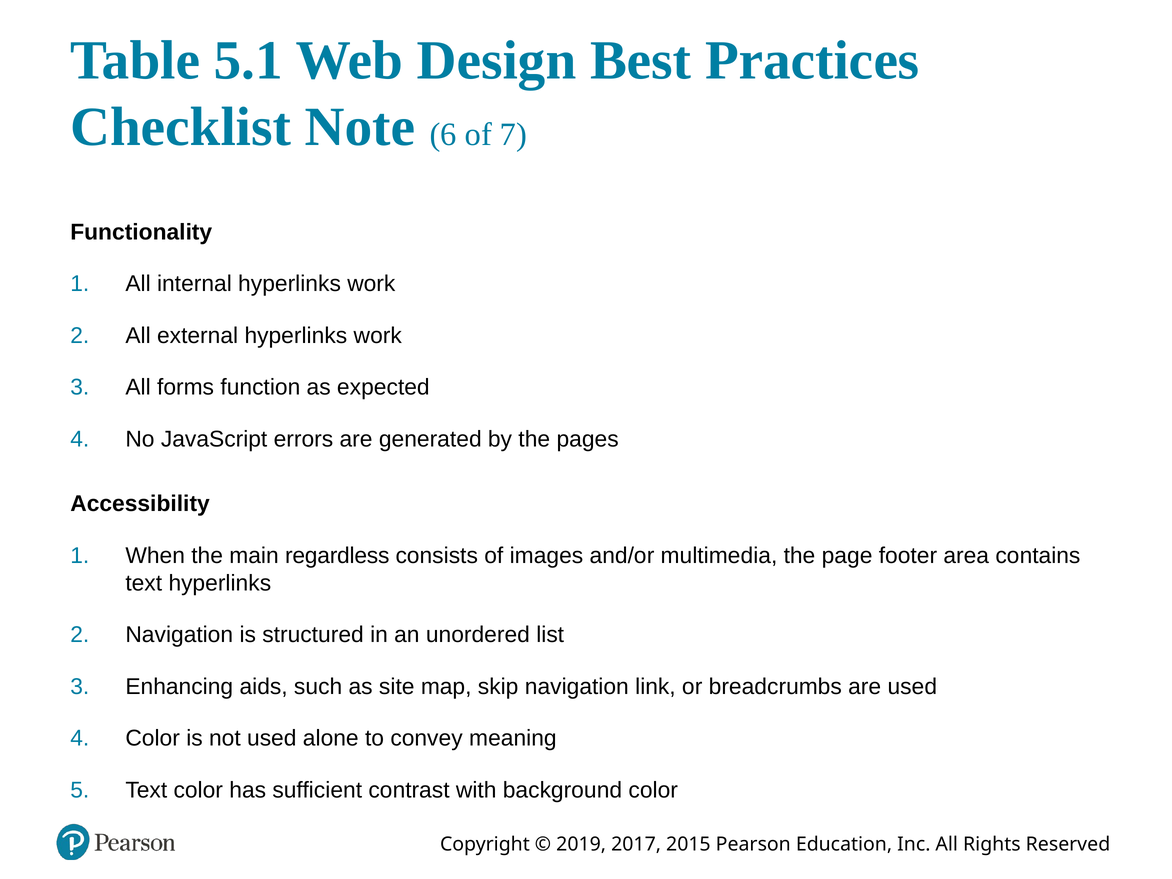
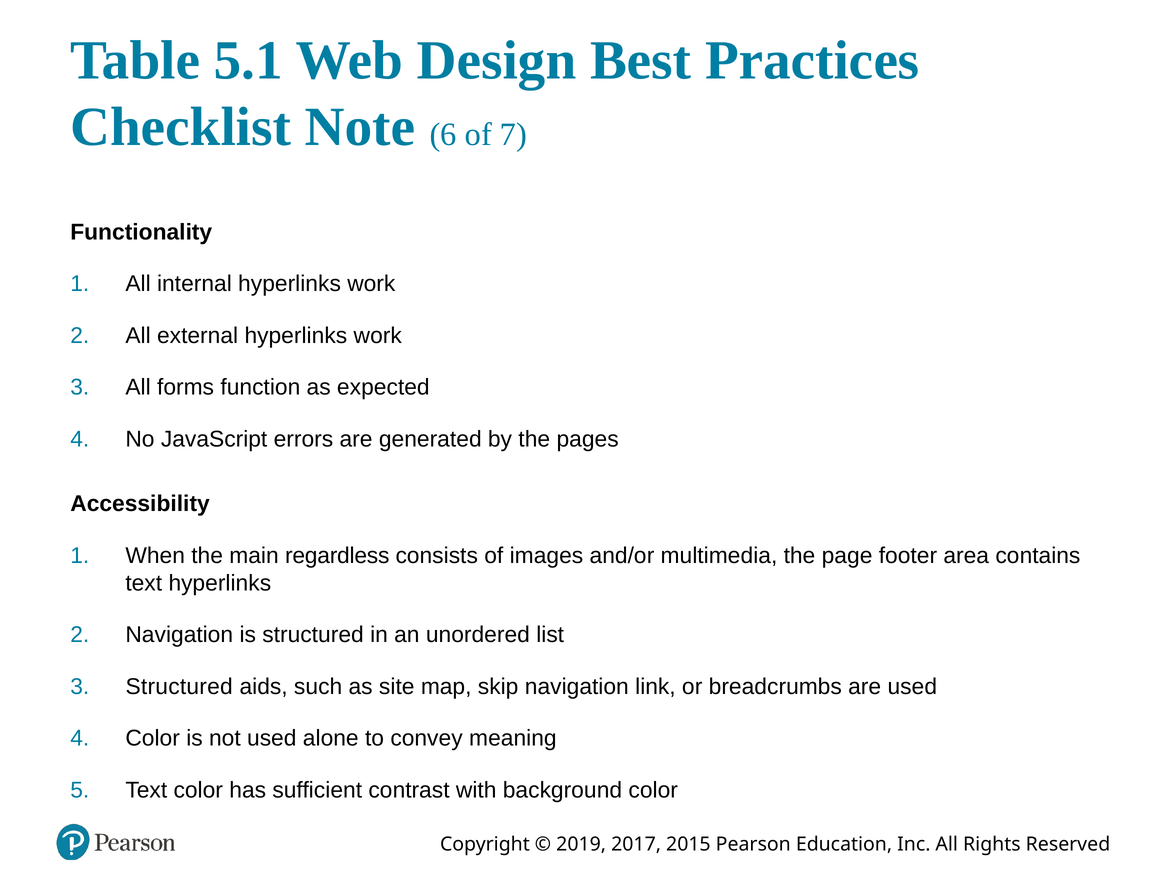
Enhancing at (179, 687): Enhancing -> Structured
